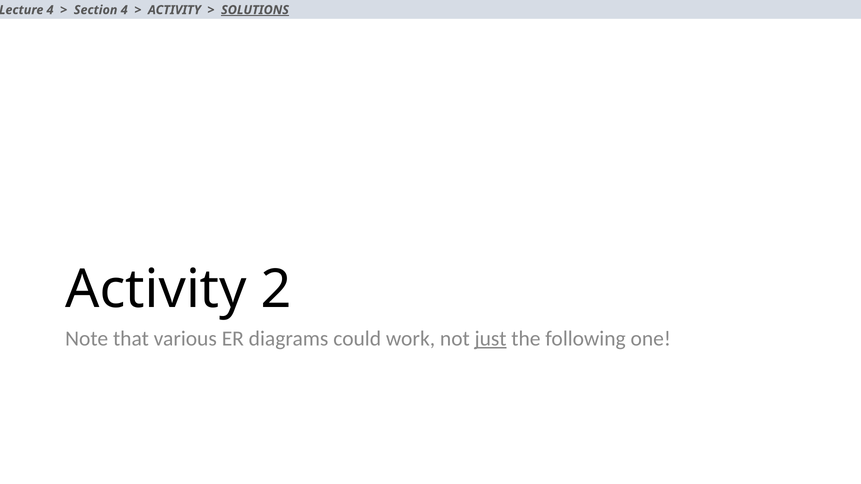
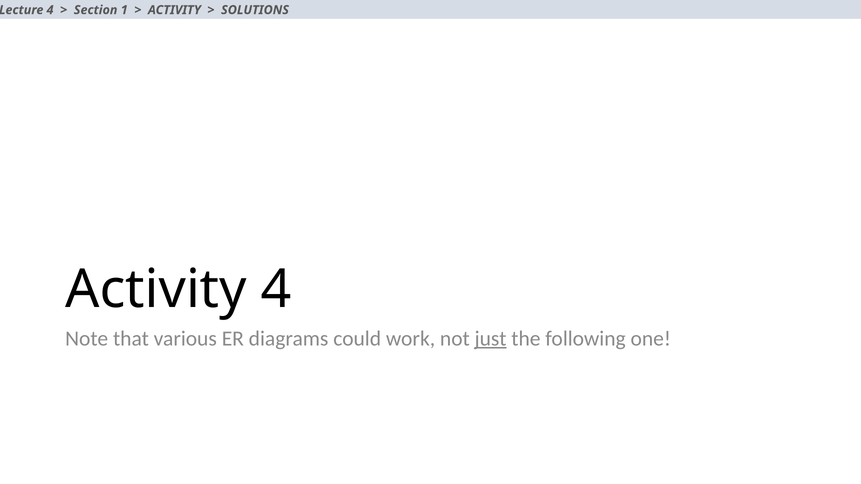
Section 4: 4 -> 1
SOLUTIONS underline: present -> none
Activity 2: 2 -> 4
